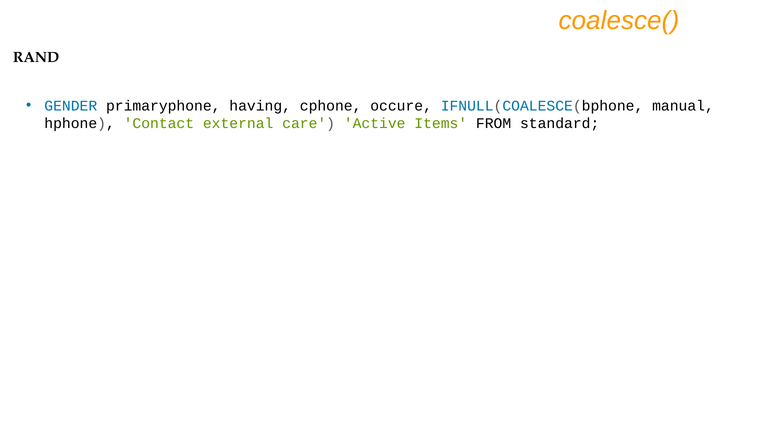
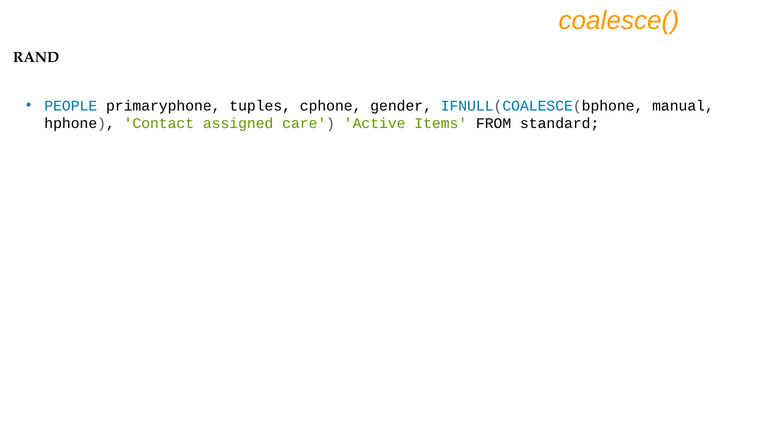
GENDER: GENDER -> PEOPLE
having: having -> tuples
occure: occure -> gender
external: external -> assigned
